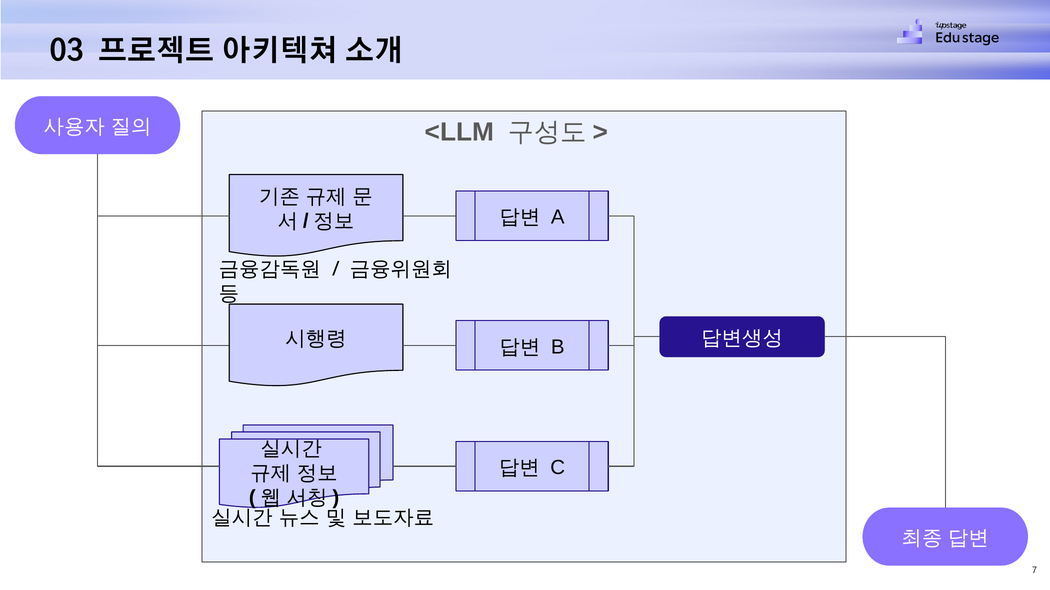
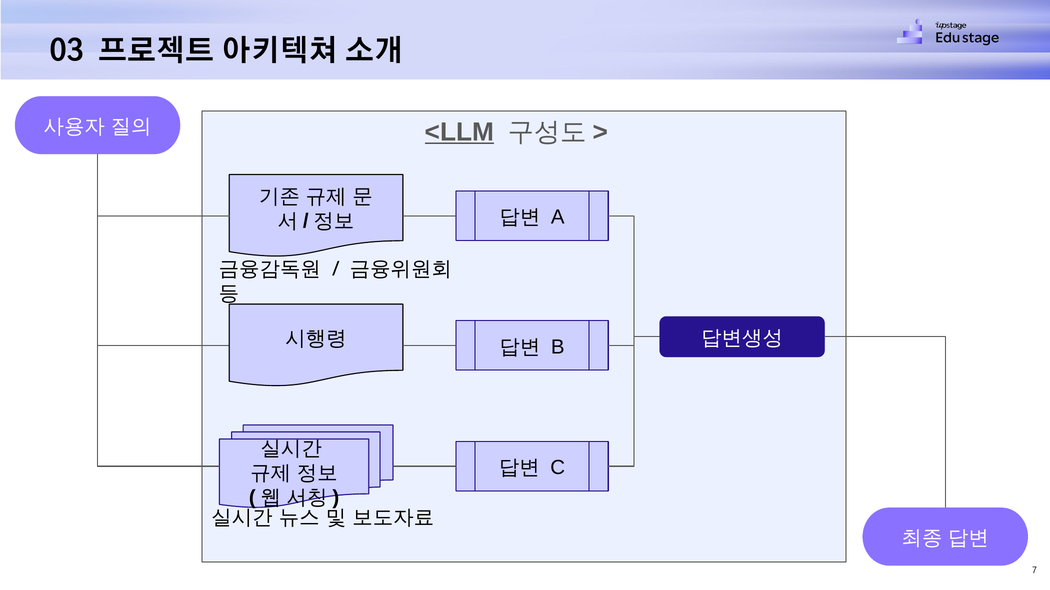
<LLM underline: none -> present
